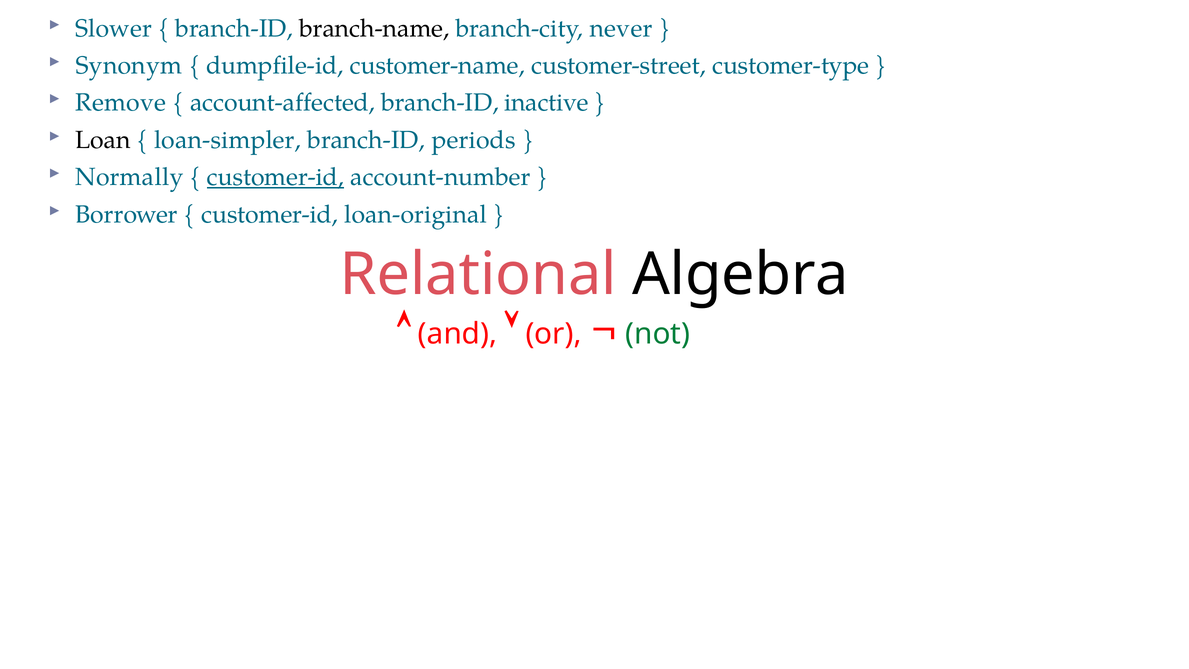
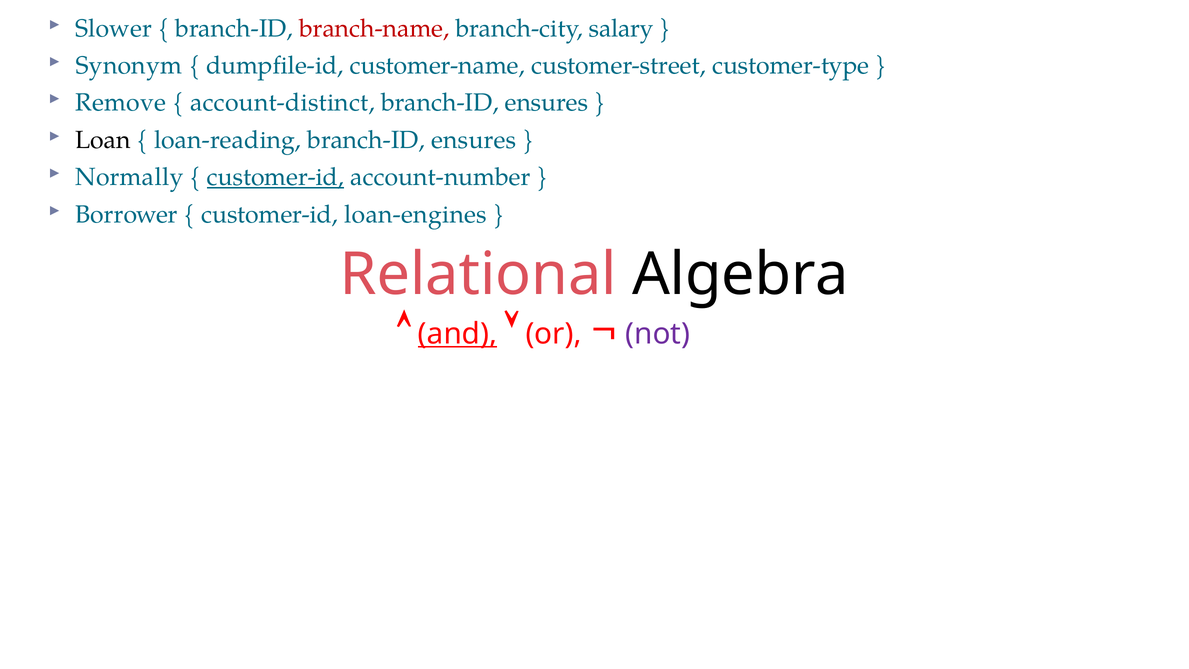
branch-name colour: black -> red
never: never -> salary
account-affected: account-affected -> account-distinct
inactive at (547, 103): inactive -> ensures
loan-simpler: loan-simpler -> loan-reading
periods at (474, 140): periods -> ensures
loan-original: loan-original -> loan-engines
and underline: none -> present
not colour: green -> purple
